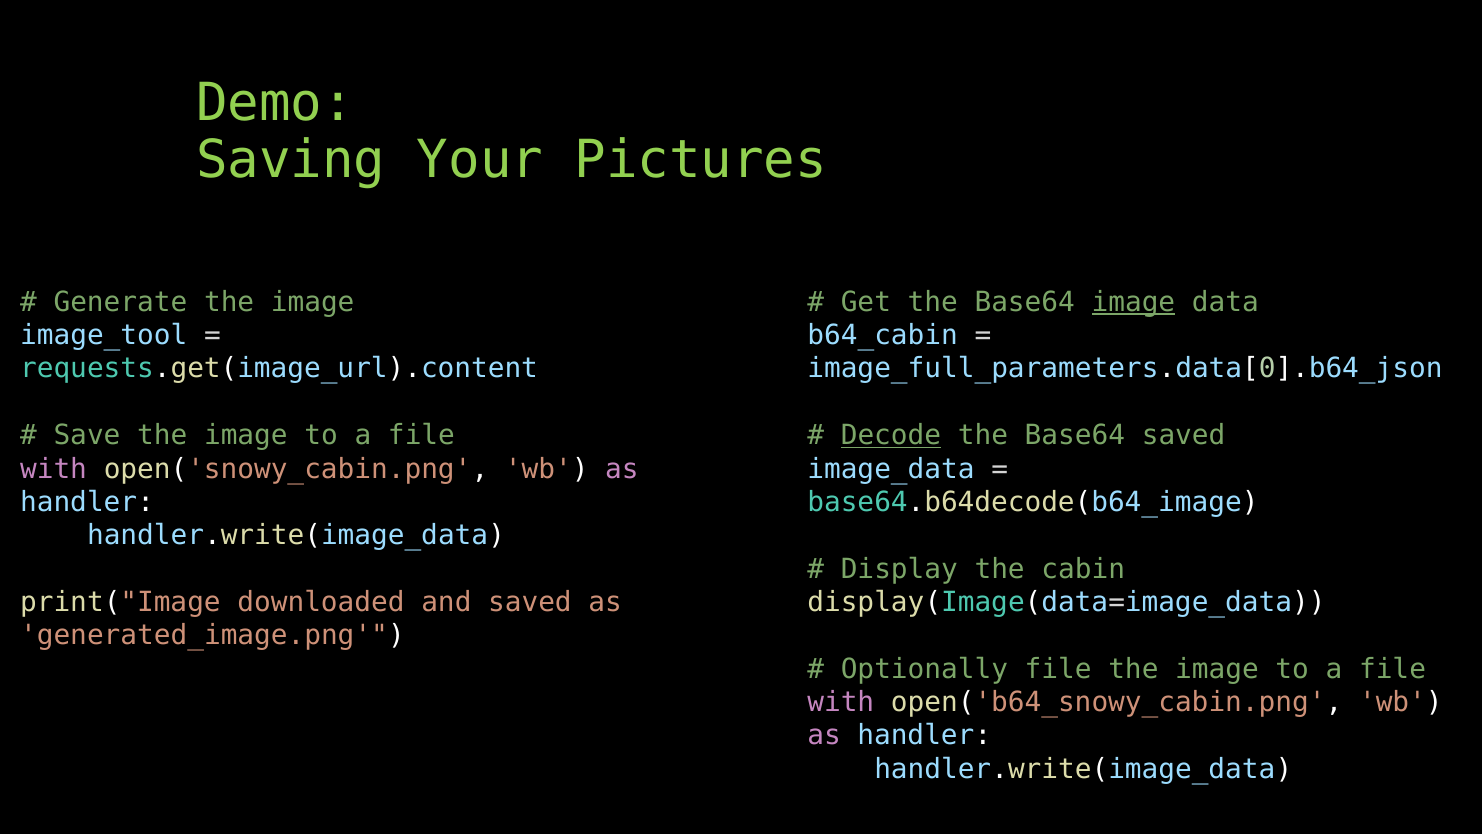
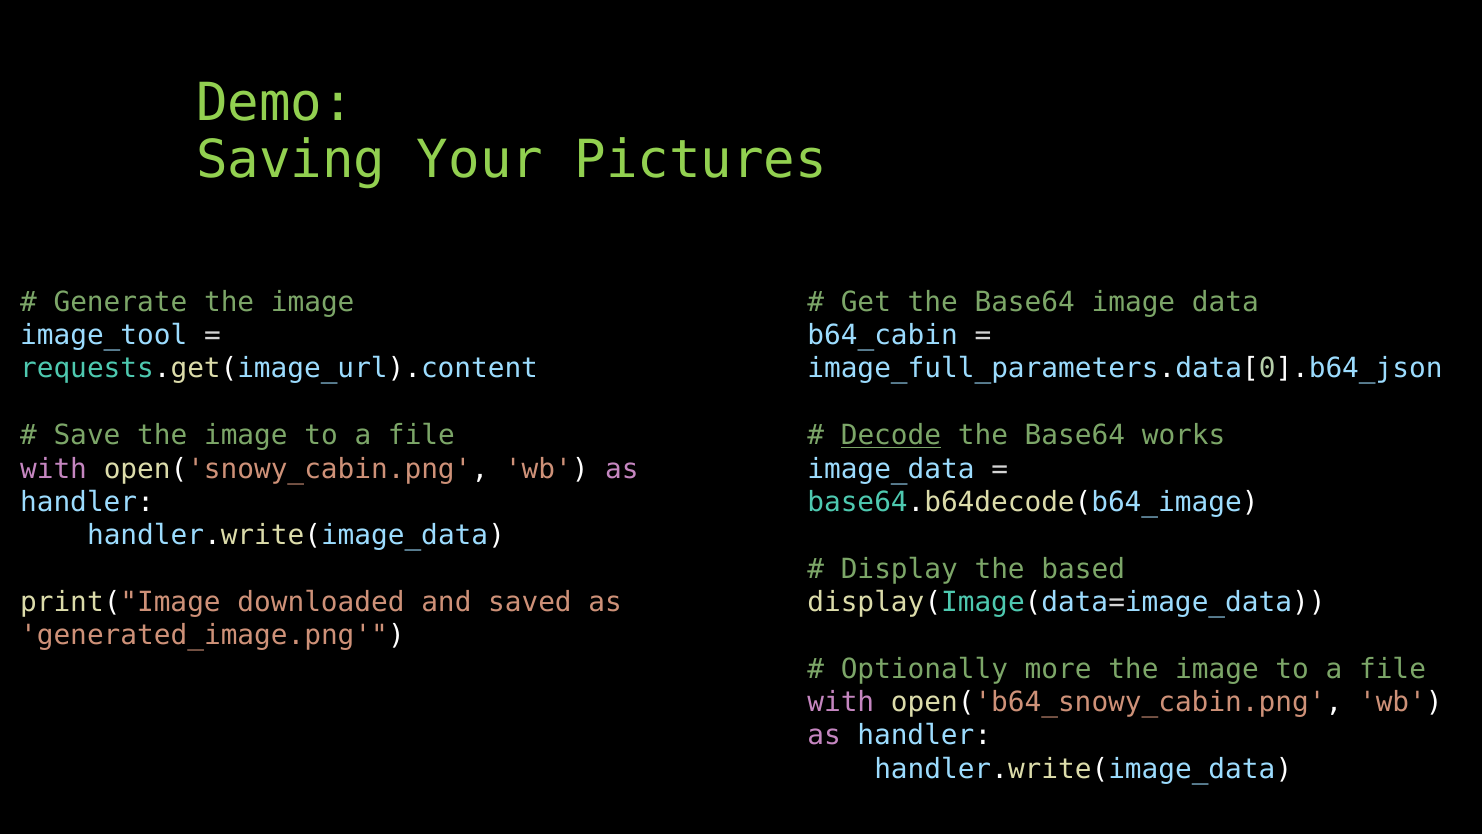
image at (1133, 302) underline: present -> none
Base64 saved: saved -> works
cabin: cabin -> based
Optionally file: file -> more
